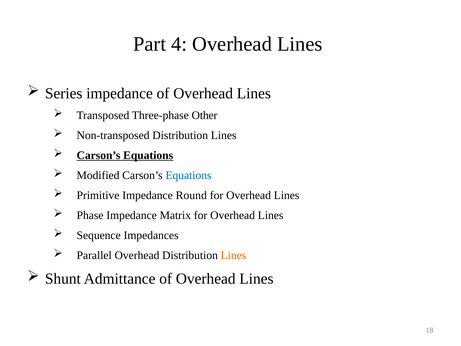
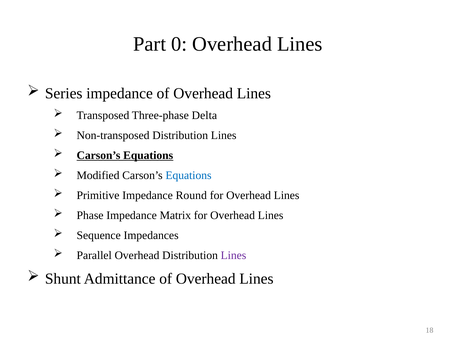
4: 4 -> 0
Other: Other -> Delta
Lines at (233, 255) colour: orange -> purple
